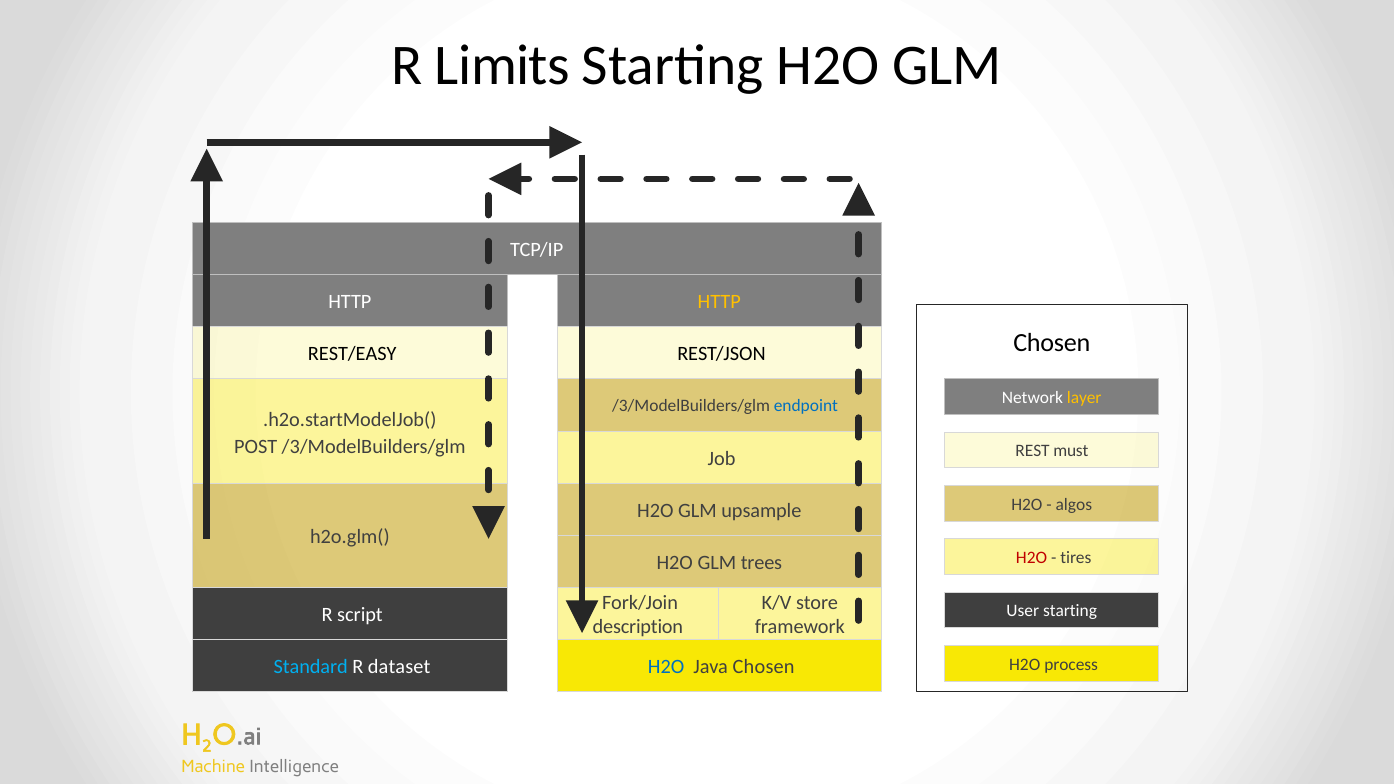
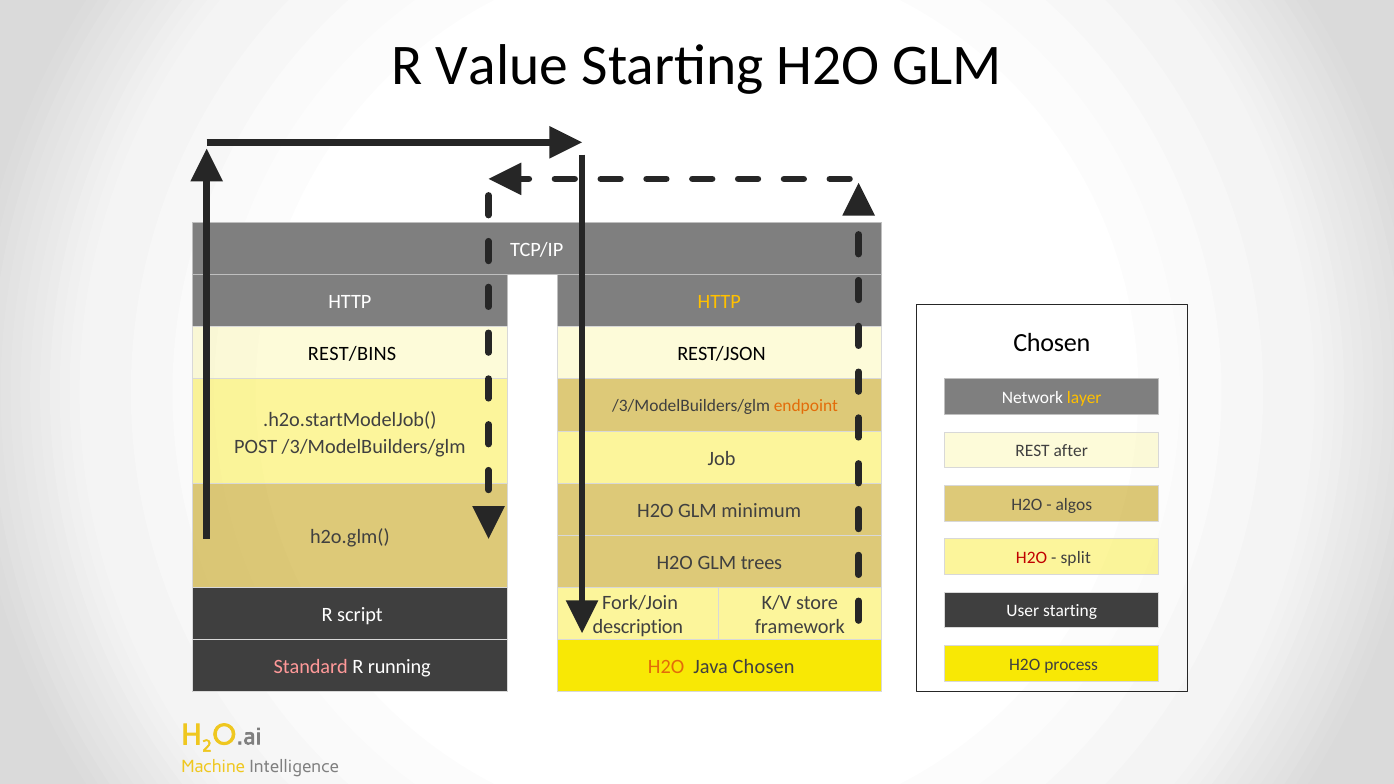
Limits: Limits -> Value
REST/EASY: REST/EASY -> REST/BINS
endpoint colour: blue -> orange
must: must -> after
upsample: upsample -> minimum
tires: tires -> split
Standard colour: light blue -> pink
dataset: dataset -> running
H2O at (666, 667) colour: blue -> orange
